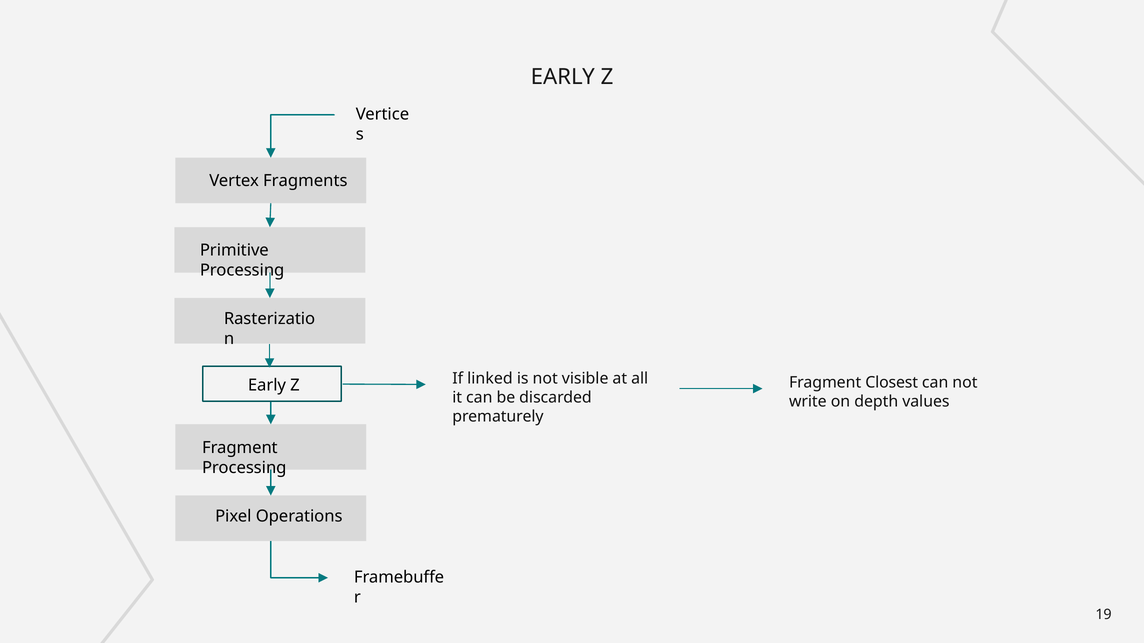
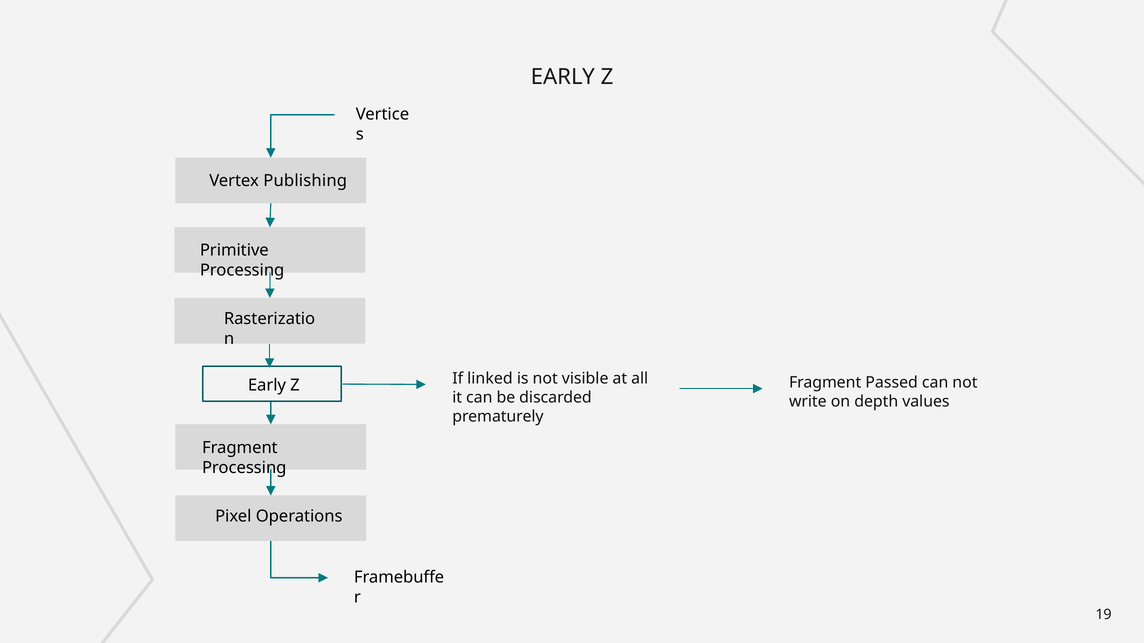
Fragments: Fragments -> Publishing
Closest: Closest -> Passed
